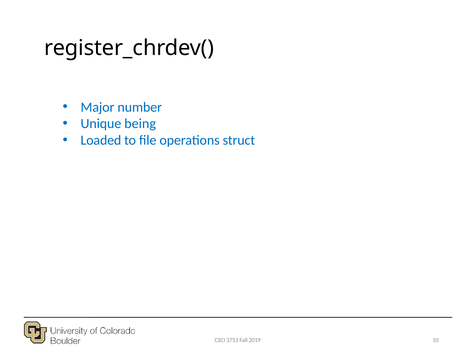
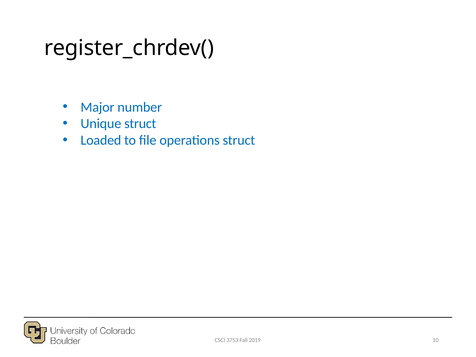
Unique being: being -> struct
